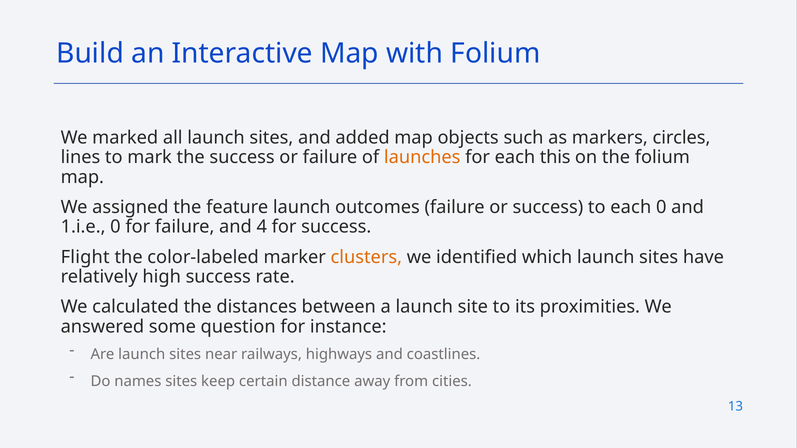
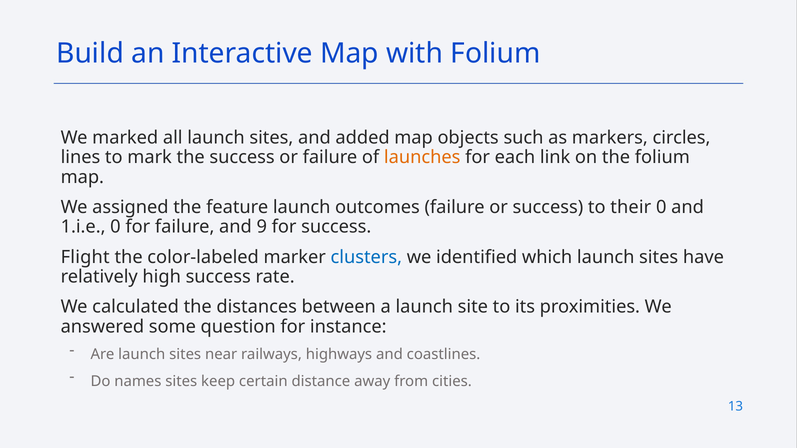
this: this -> link
to each: each -> their
4: 4 -> 9
clusters colour: orange -> blue
